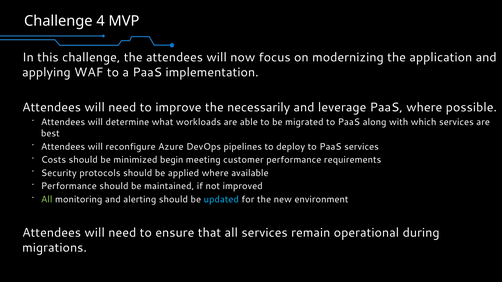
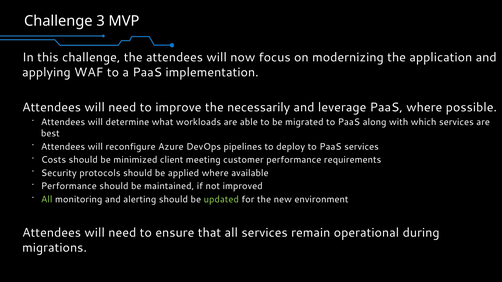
4: 4 -> 3
begin: begin -> client
updated colour: light blue -> light green
